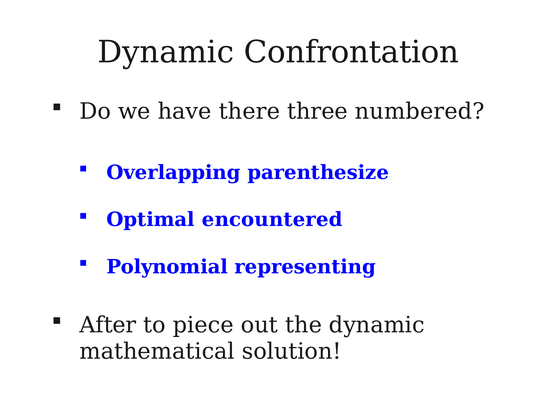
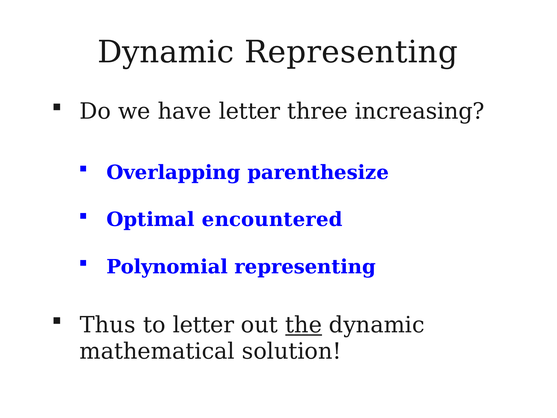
Dynamic Confrontation: Confrontation -> Representing
have there: there -> letter
numbered: numbered -> increasing
After: After -> Thus
to piece: piece -> letter
the underline: none -> present
